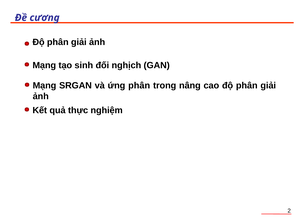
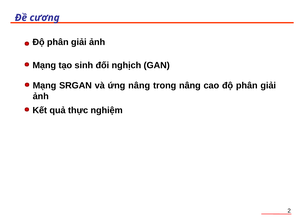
ứng phân: phân -> nâng
